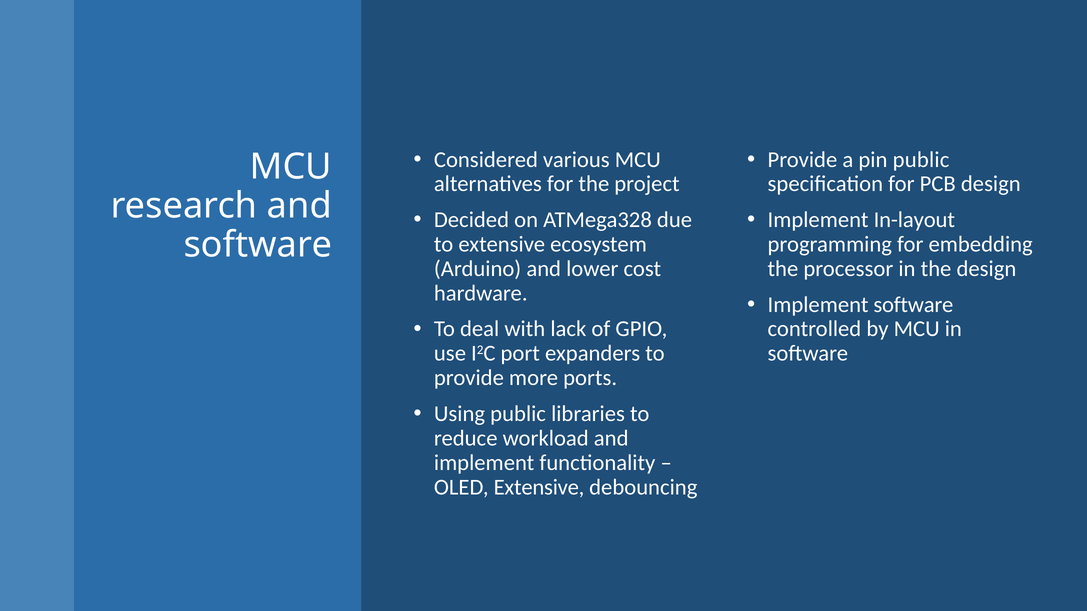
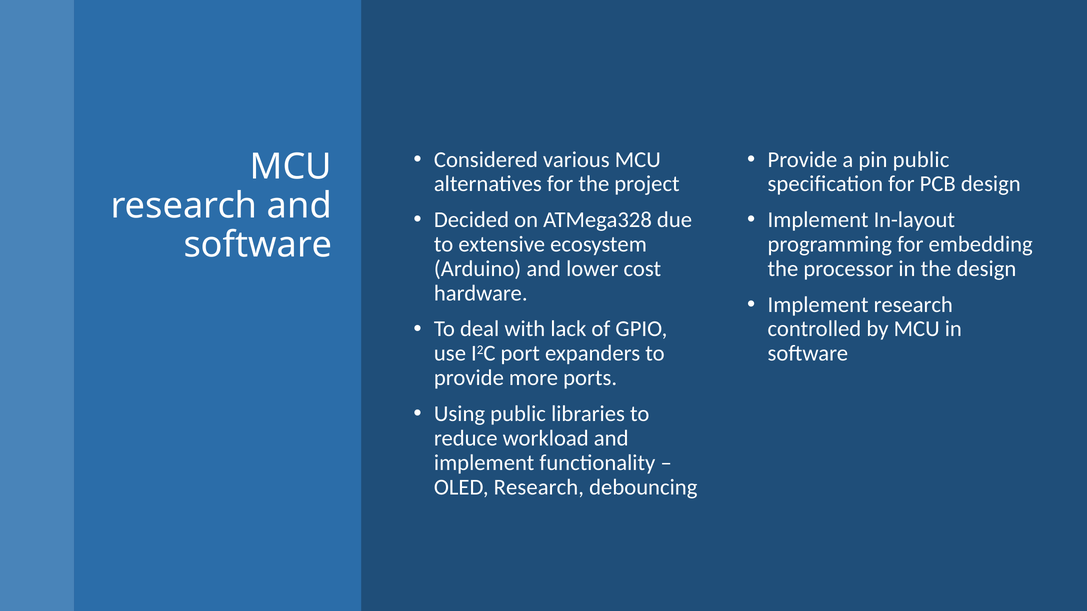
Implement software: software -> research
OLED Extensive: Extensive -> Research
